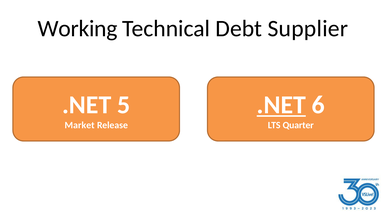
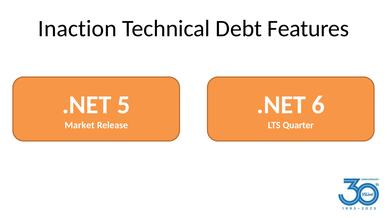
Working: Working -> Inaction
Supplier: Supplier -> Features
.NET at (281, 105) underline: present -> none
